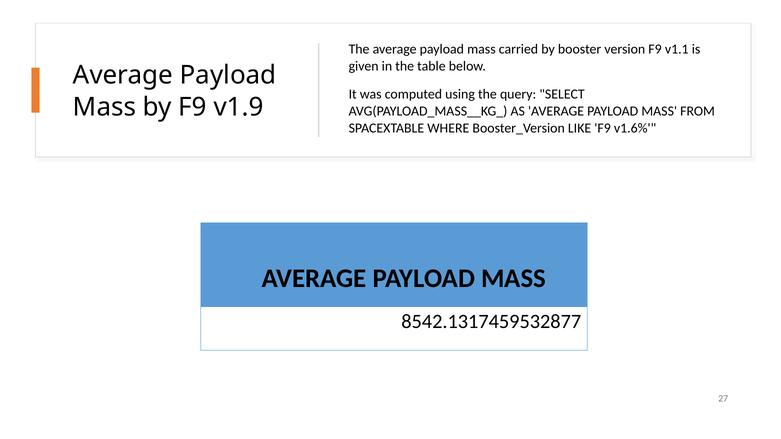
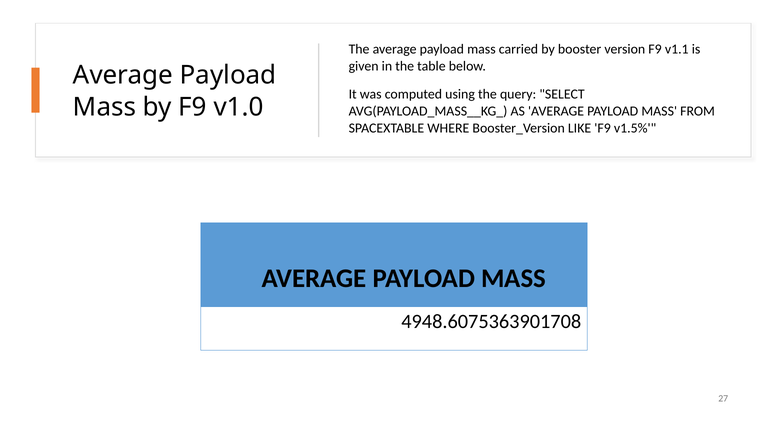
v1.9: v1.9 -> v1.0
v1.6%: v1.6% -> v1.5%
8542.1317459532877: 8542.1317459532877 -> 4948.6075363901708
